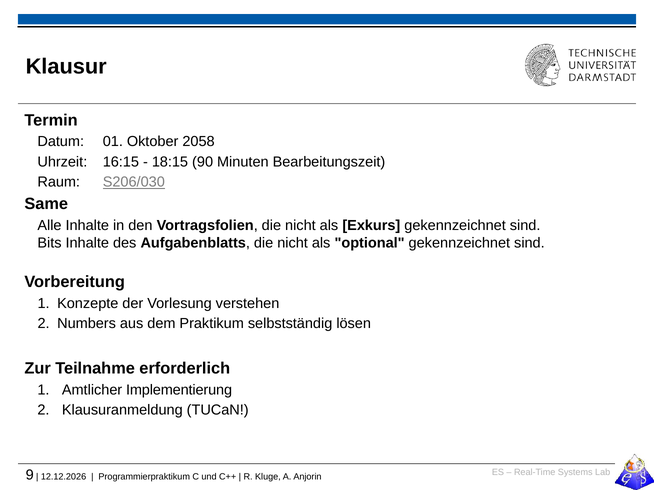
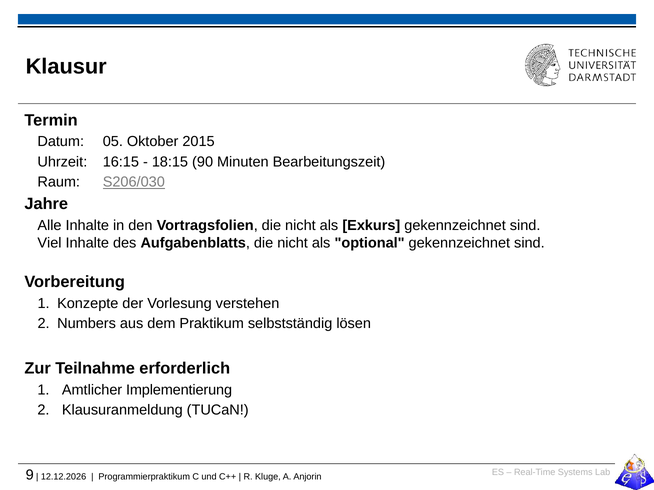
01: 01 -> 05
2058: 2058 -> 2015
Same: Same -> Jahre
Bits: Bits -> Viel
